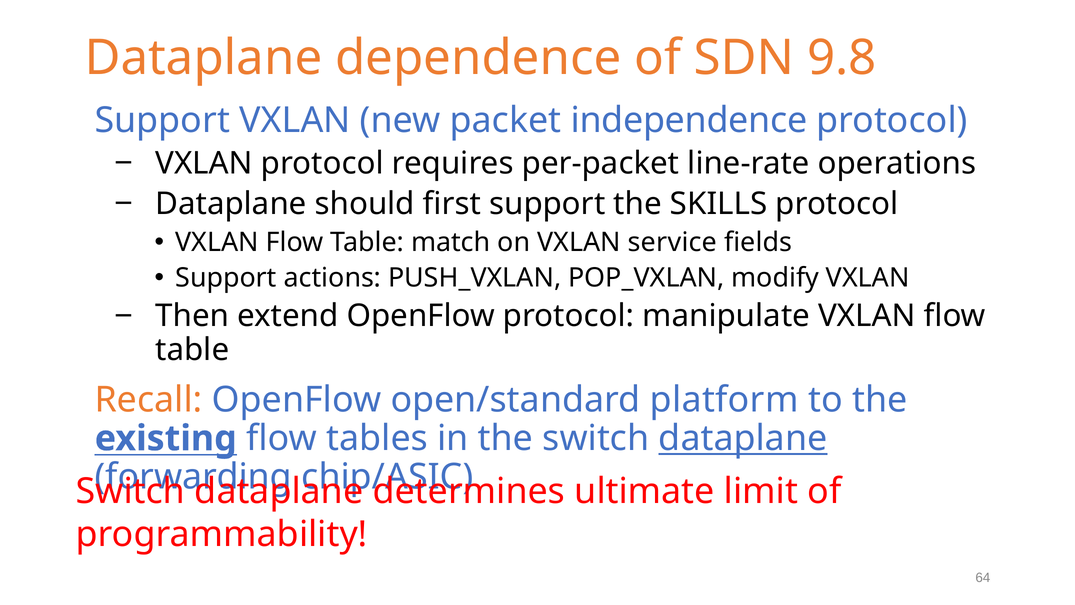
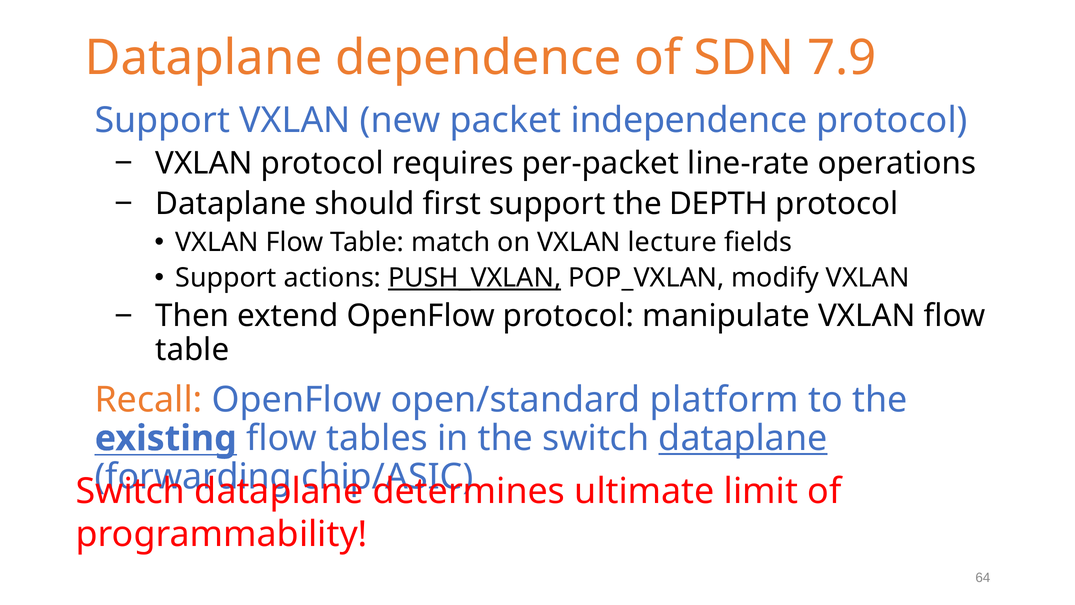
9.8: 9.8 -> 7.9
SKILLS: SKILLS -> DEPTH
service: service -> lecture
PUSH_VXLAN underline: none -> present
